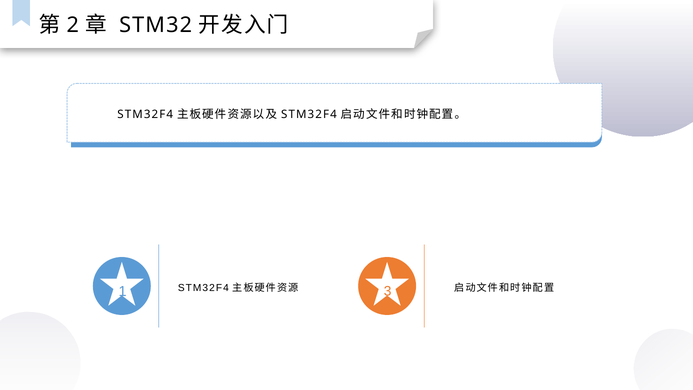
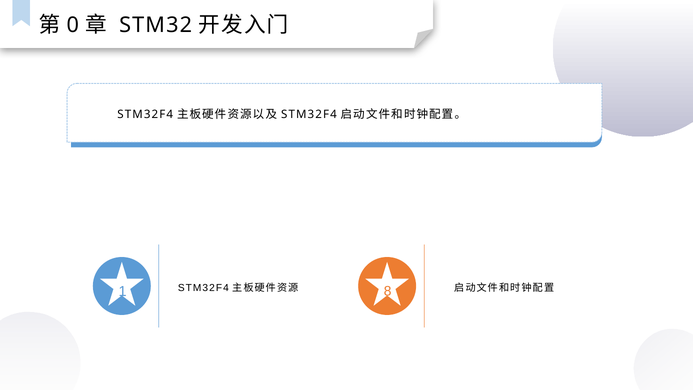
2: 2 -> 0
3: 3 -> 8
